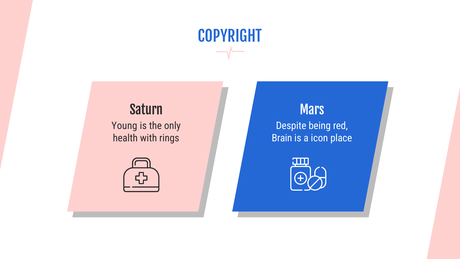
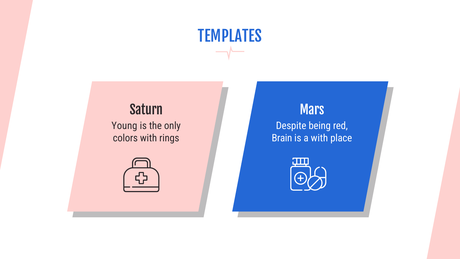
COPYRIGHT: COPYRIGHT -> TEMPLATES
health: health -> colors
a icon: icon -> with
